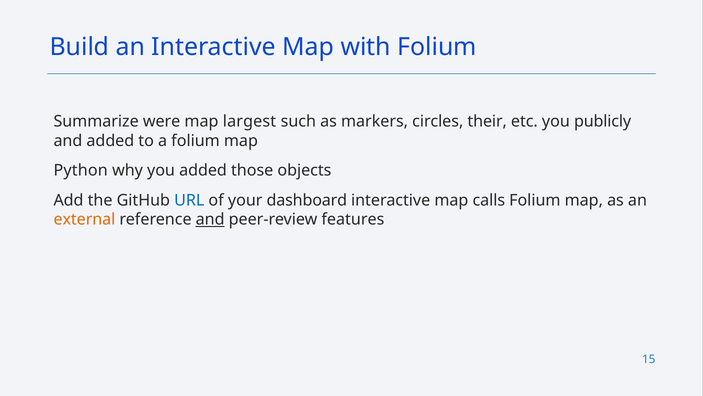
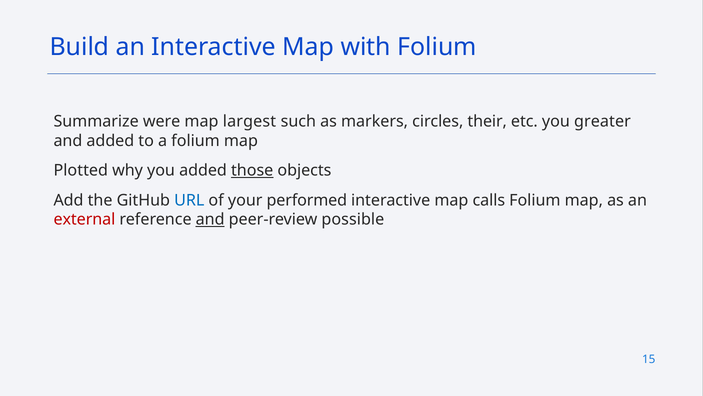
publicly: publicly -> greater
Python: Python -> Plotted
those underline: none -> present
dashboard: dashboard -> performed
external colour: orange -> red
features: features -> possible
